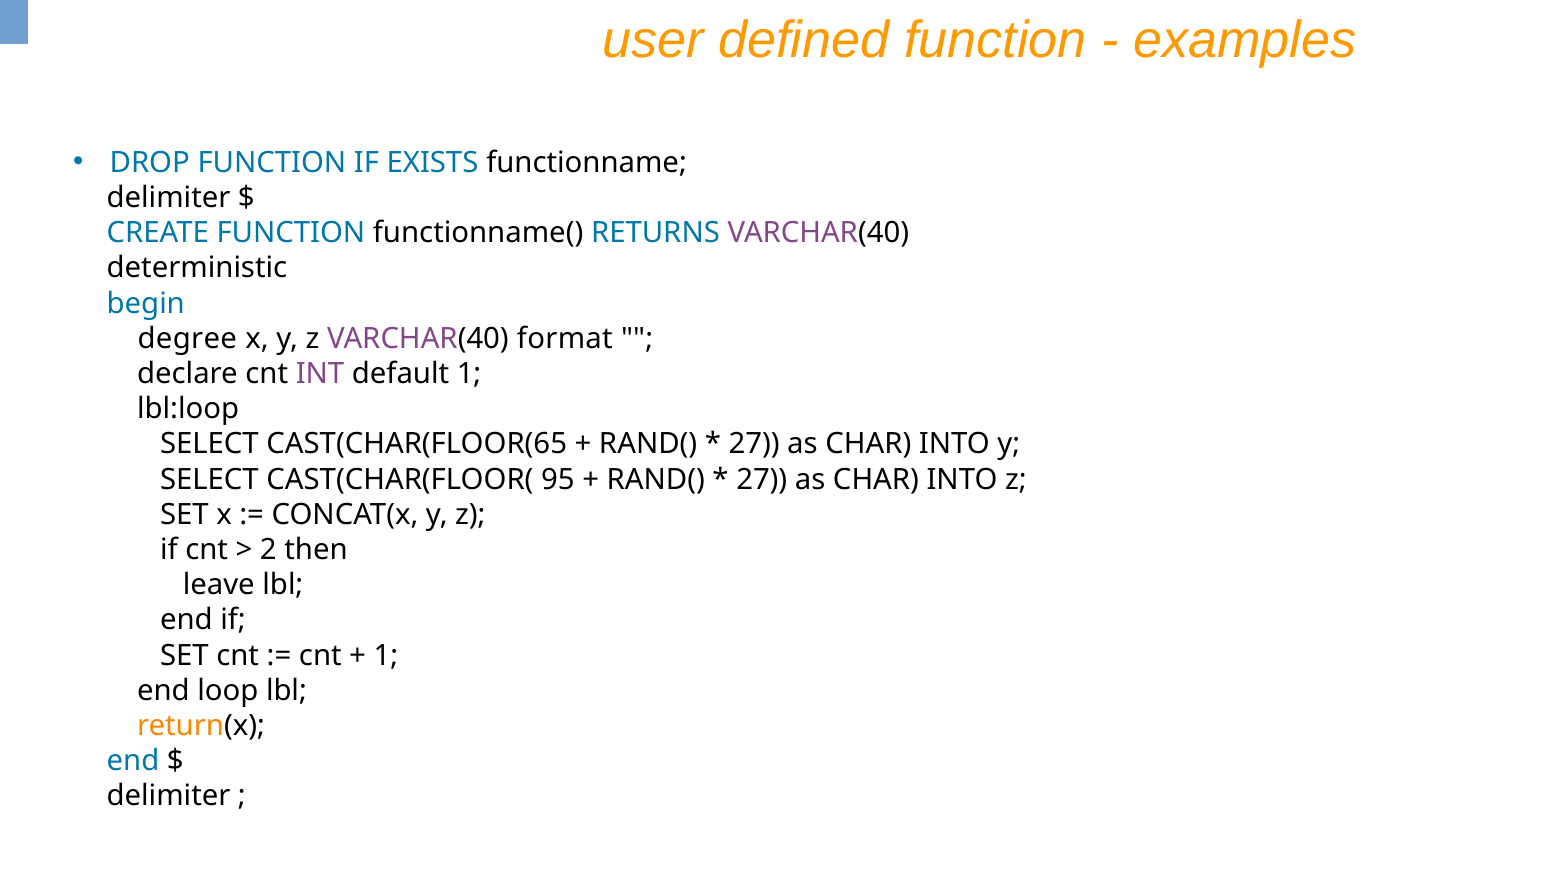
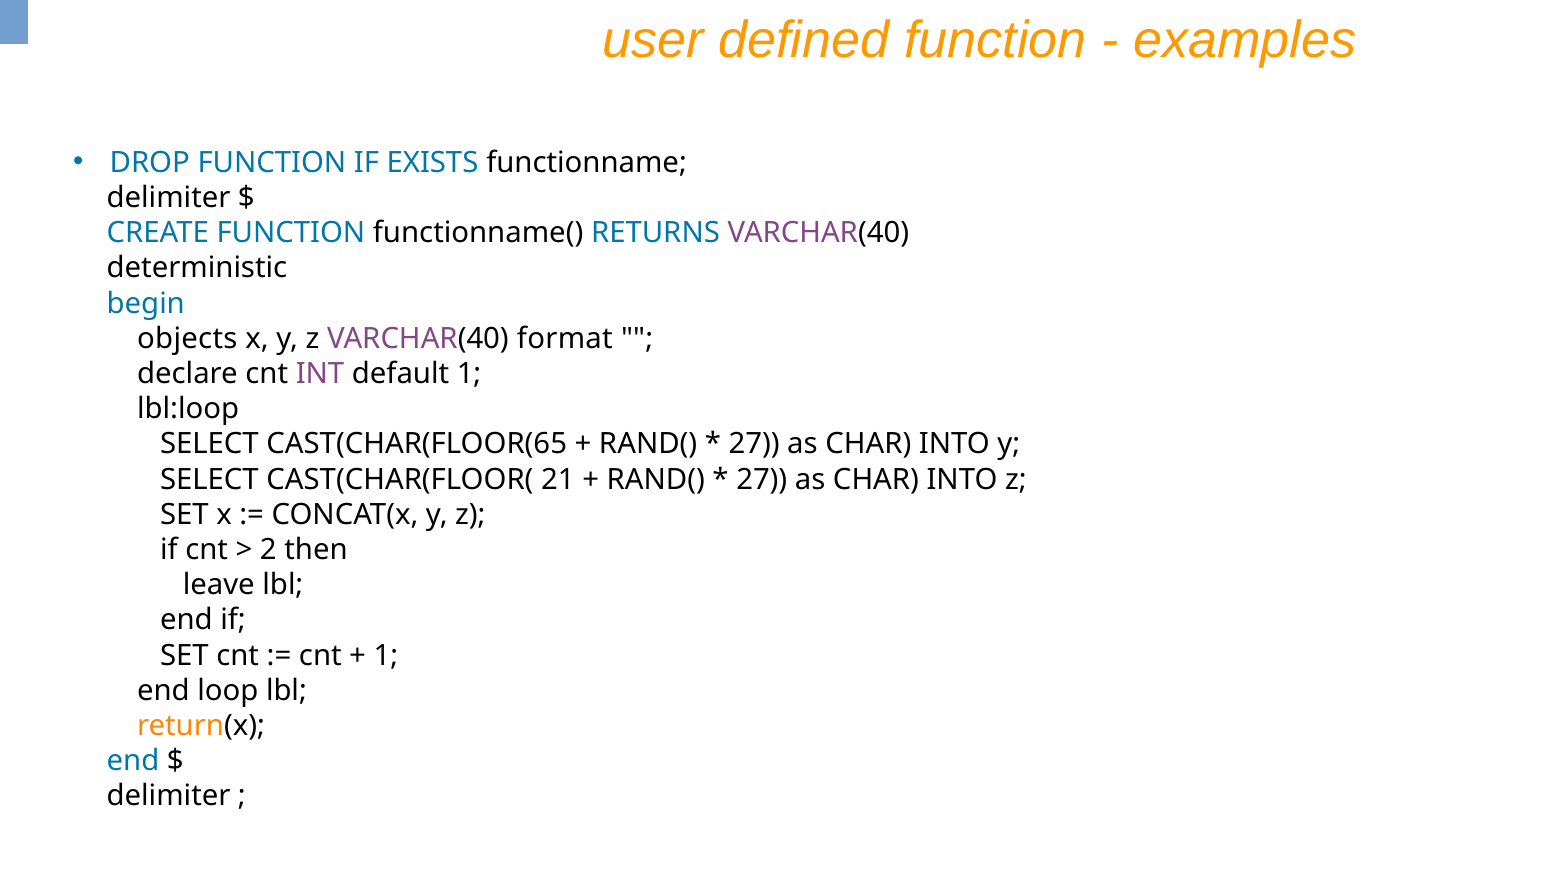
degree: degree -> objects
95: 95 -> 21
